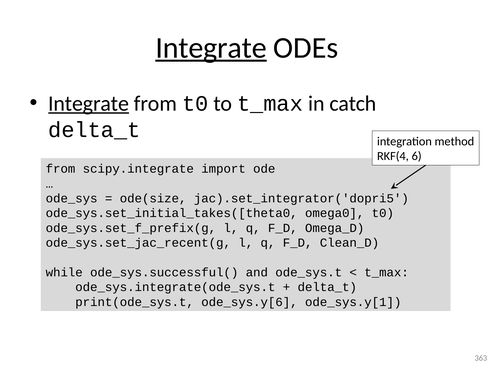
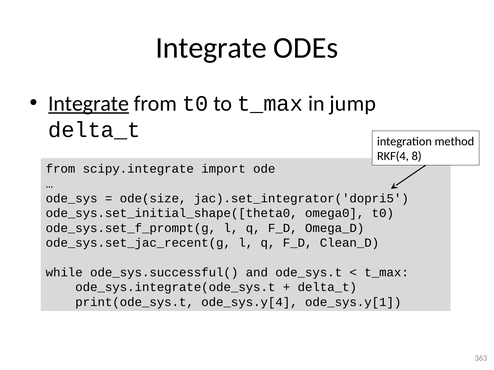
Integrate at (211, 48) underline: present -> none
catch: catch -> jump
6: 6 -> 8
ode_sys.set_initial_takes([theta0: ode_sys.set_initial_takes([theta0 -> ode_sys.set_initial_shape([theta0
ode_sys.set_f_prefix(g: ode_sys.set_f_prefix(g -> ode_sys.set_f_prompt(g
ode_sys.y[6: ode_sys.y[6 -> ode_sys.y[4
